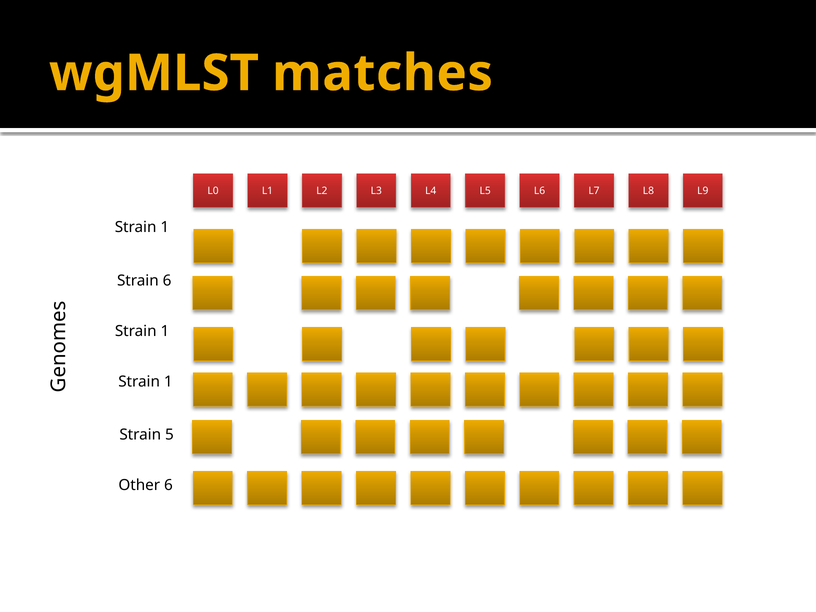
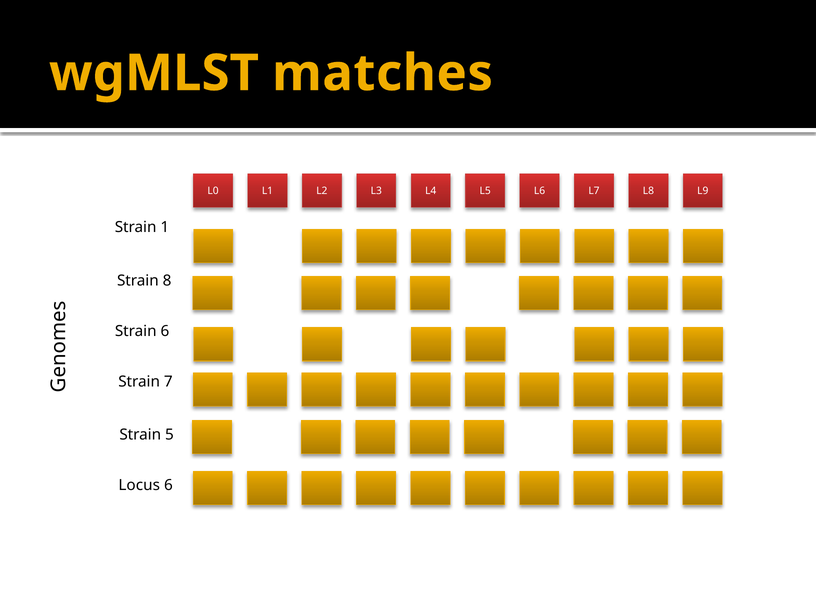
Strain 6: 6 -> 8
1 at (165, 331): 1 -> 6
1 at (168, 382): 1 -> 7
Other: Other -> Locus
